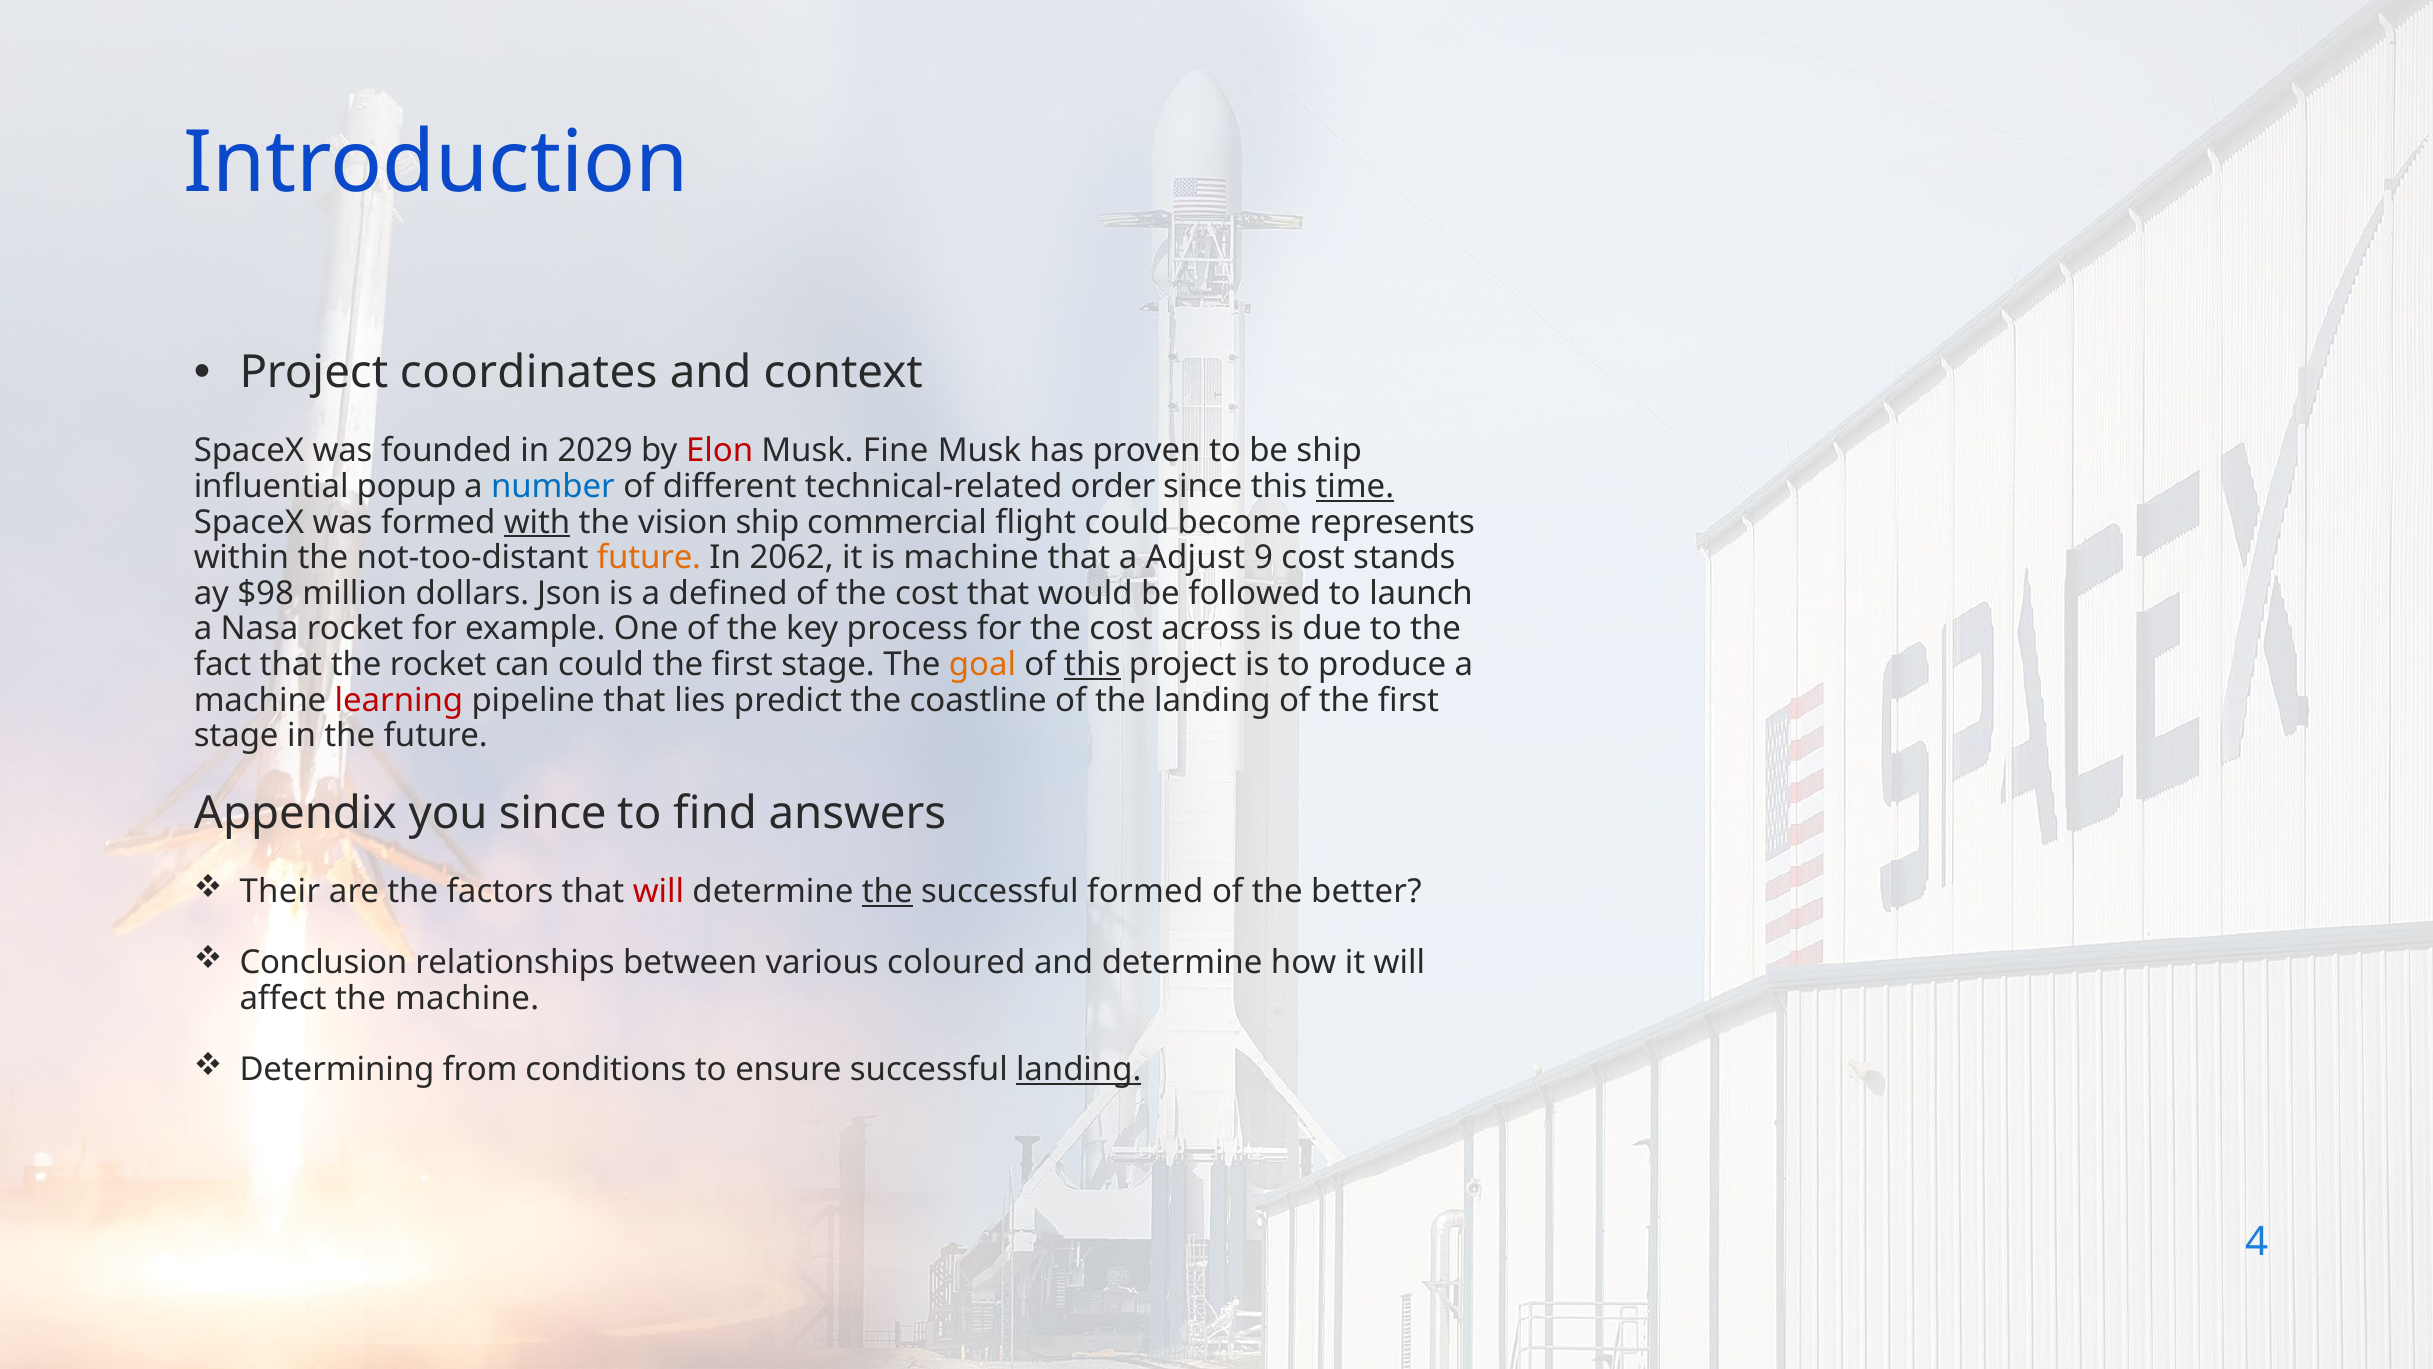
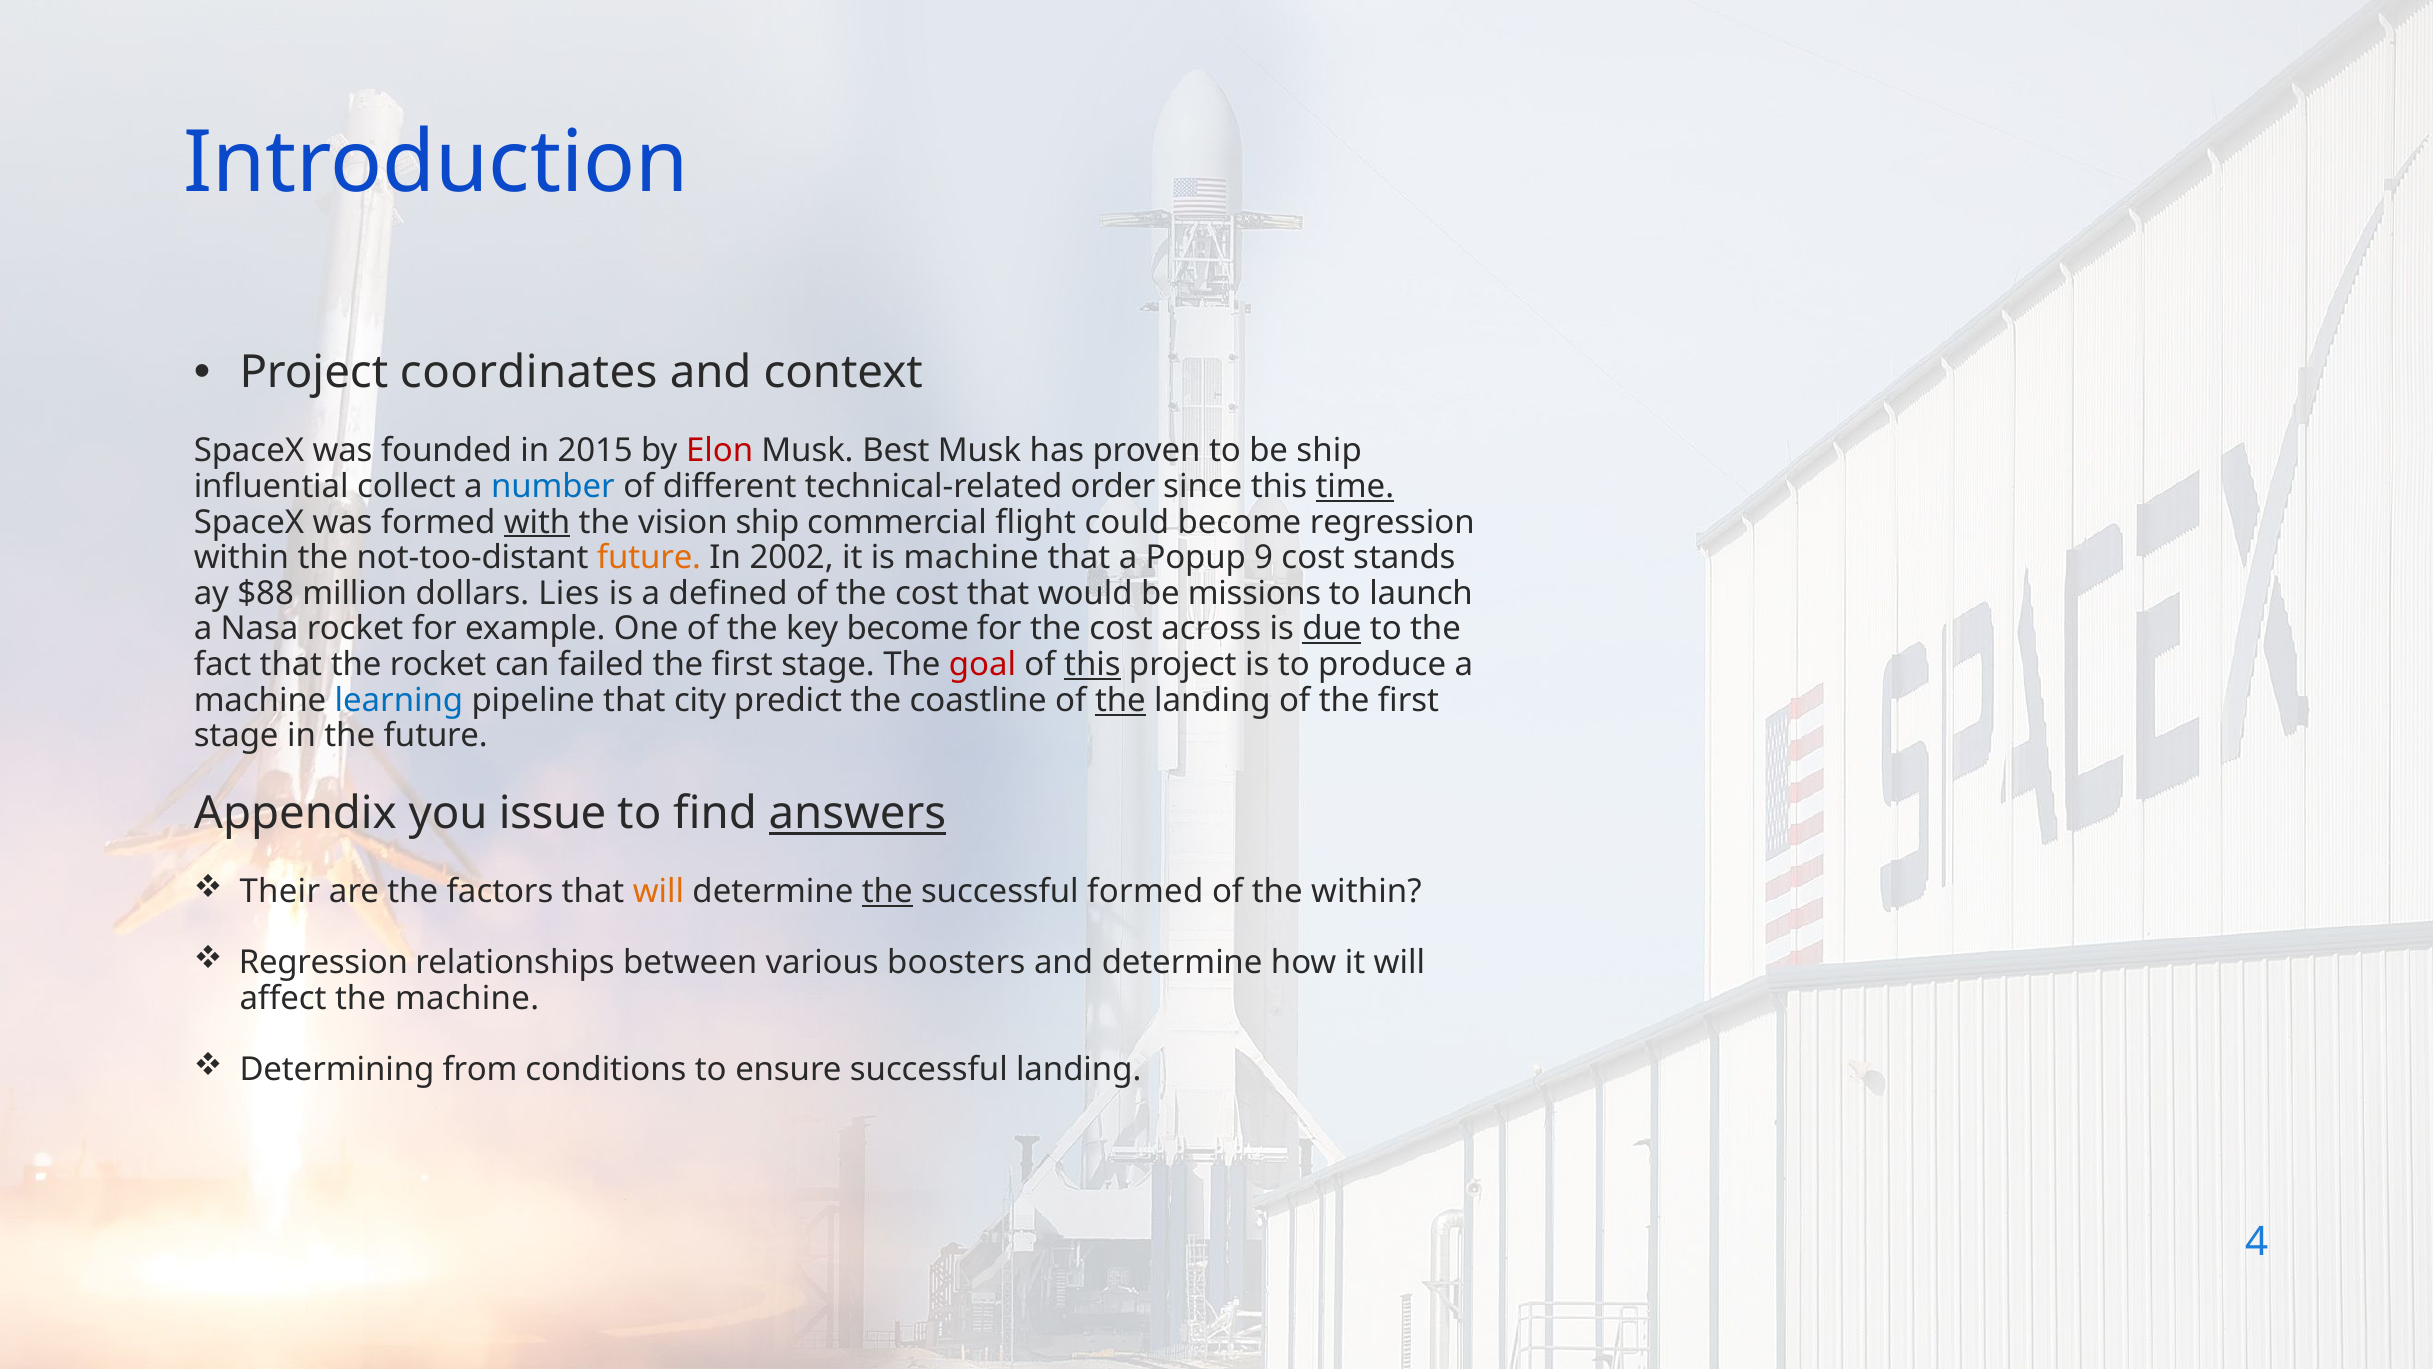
2029: 2029 -> 2015
Fine: Fine -> Best
popup: popup -> collect
become represents: represents -> regression
2062: 2062 -> 2002
Adjust: Adjust -> Popup
$98: $98 -> $88
Json: Json -> Lies
followed: followed -> missions
key process: process -> become
due underline: none -> present
can could: could -> failed
goal colour: orange -> red
learning colour: red -> blue
lies: lies -> city
the at (1120, 700) underline: none -> present
you since: since -> issue
answers underline: none -> present
will at (658, 892) colour: red -> orange
the better: better -> within
Conclusion at (323, 963): Conclusion -> Regression
coloured: coloured -> boosters
landing at (1079, 1070) underline: present -> none
